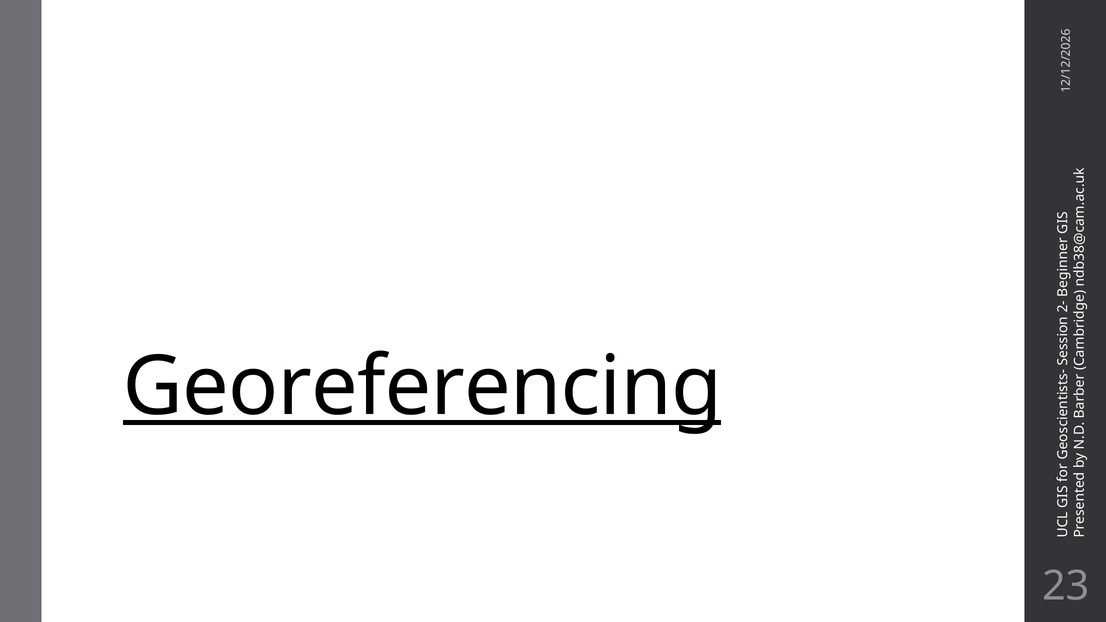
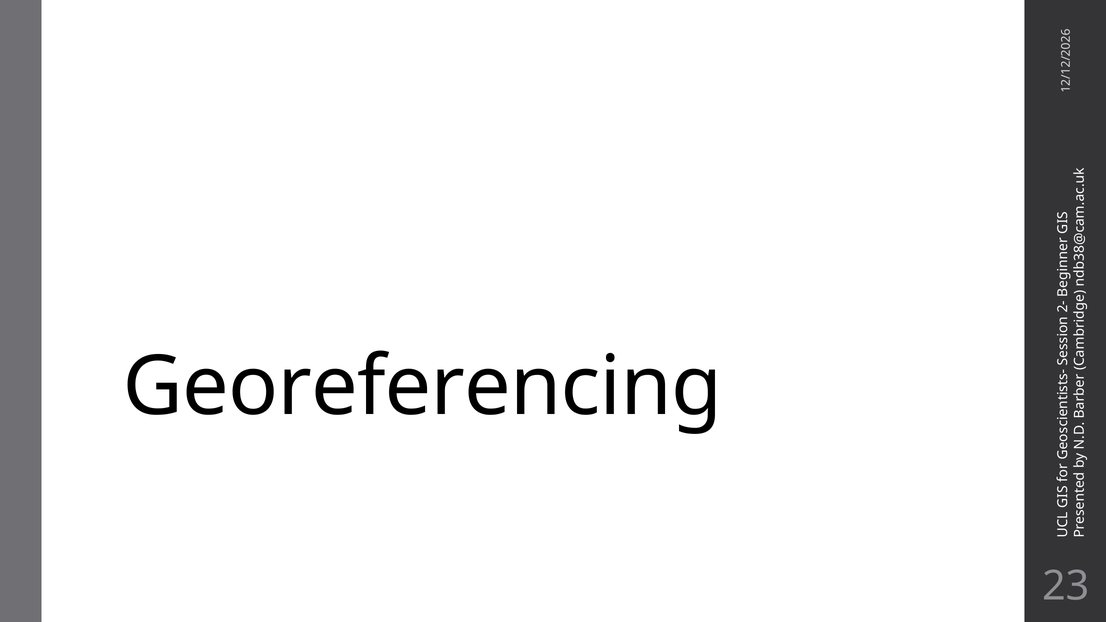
Georeferencing underline: present -> none
